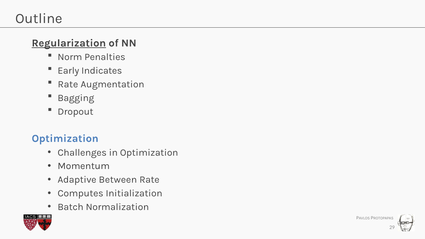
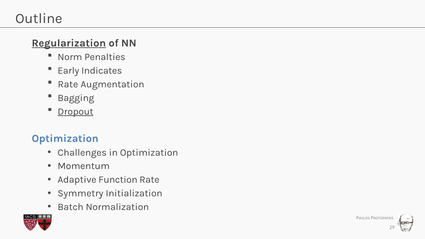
Dropout underline: none -> present
Between: Between -> Function
Computes: Computes -> Symmetry
